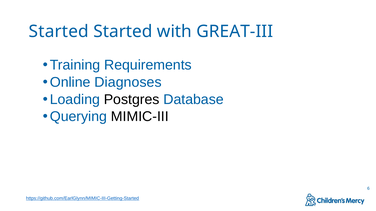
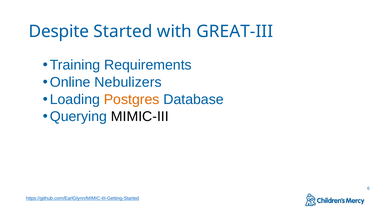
Started at (59, 32): Started -> Despite
Diagnoses: Diagnoses -> Nebulizers
Postgres colour: black -> orange
